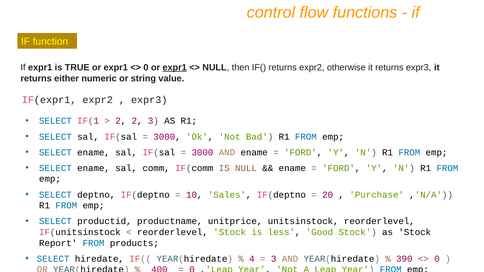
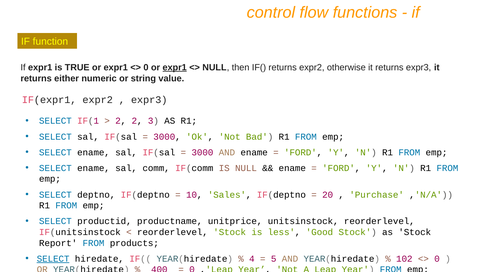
SELECT at (53, 259) underline: none -> present
3 at (274, 259): 3 -> 5
390: 390 -> 102
